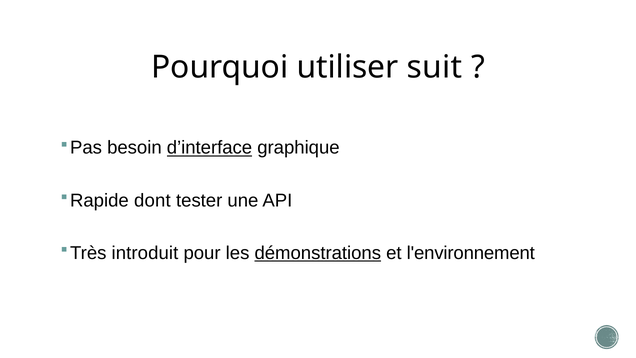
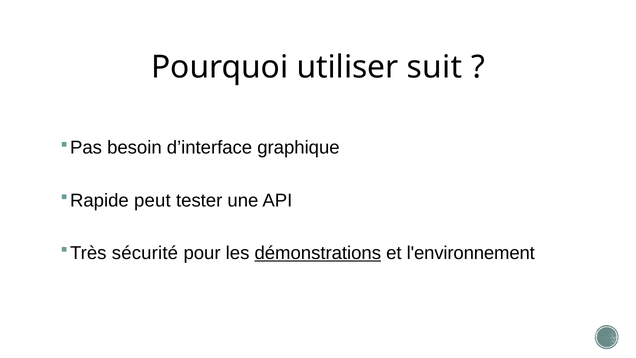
d’interface underline: present -> none
dont: dont -> peut
introduit: introduit -> sécurité
